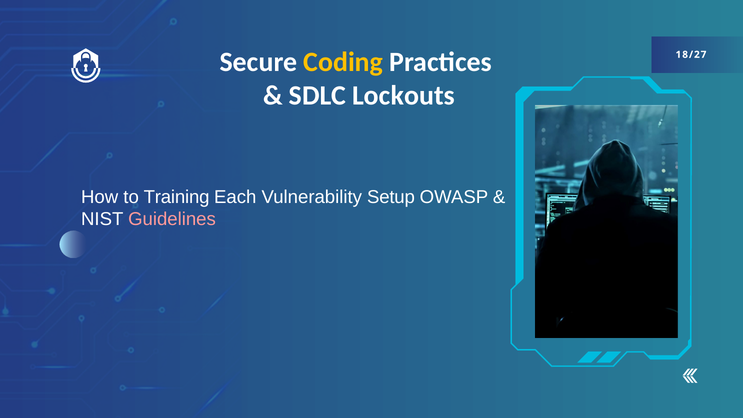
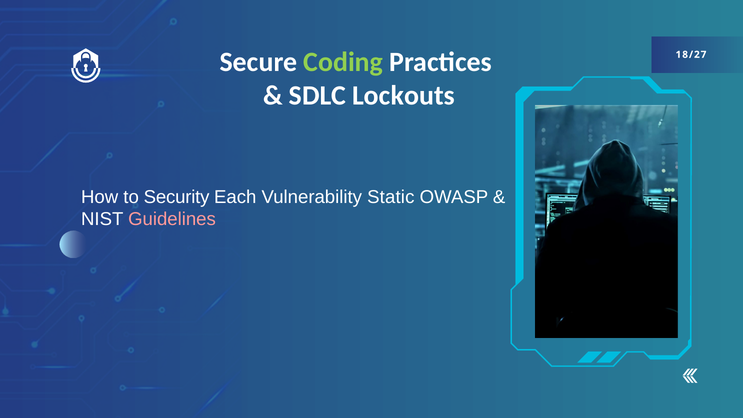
Coding colour: yellow -> light green
Training: Training -> Security
Setup: Setup -> Static
